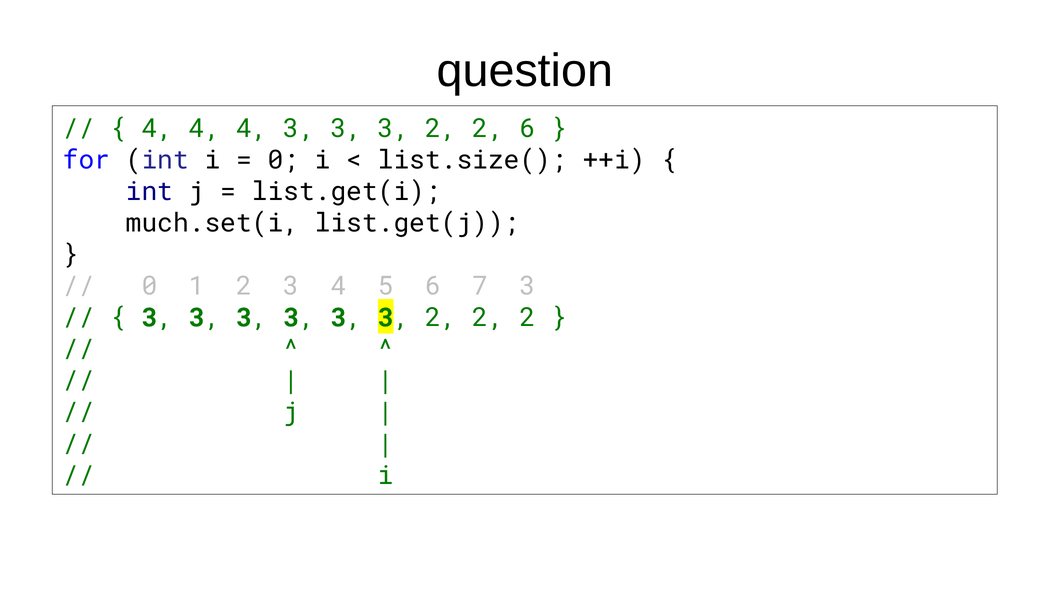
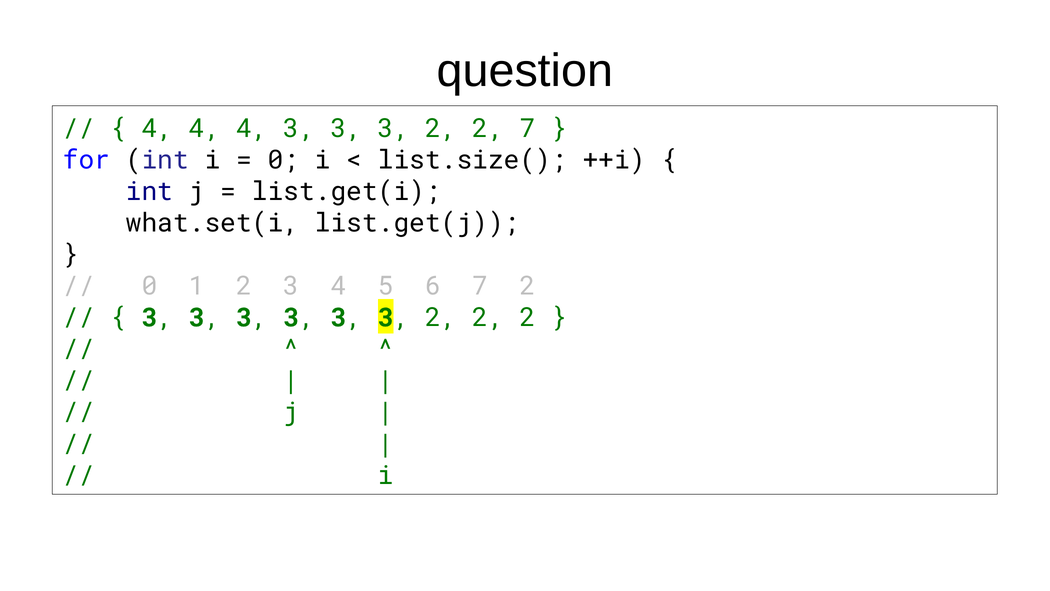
2 6: 6 -> 7
much.set(i: much.set(i -> what.set(i
7 3: 3 -> 2
